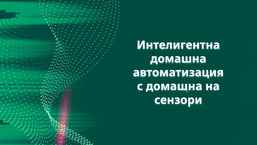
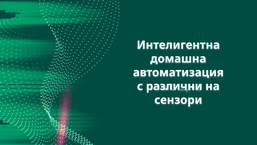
с домашна: домашна -> различни
